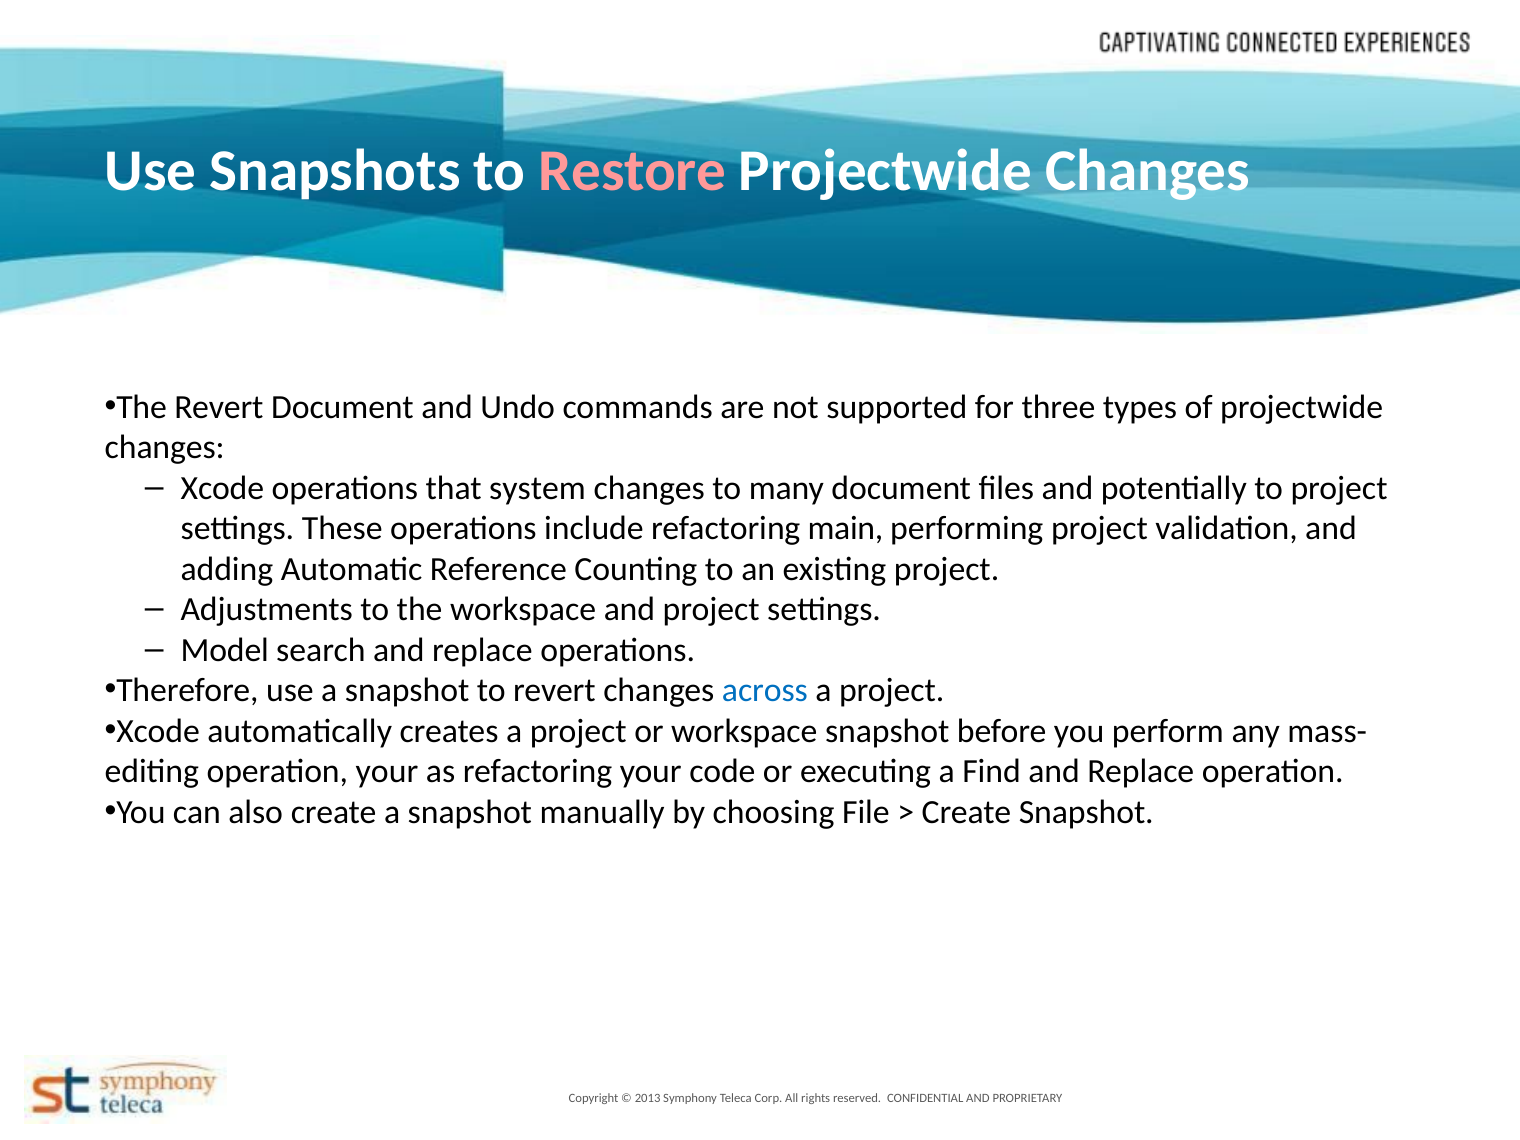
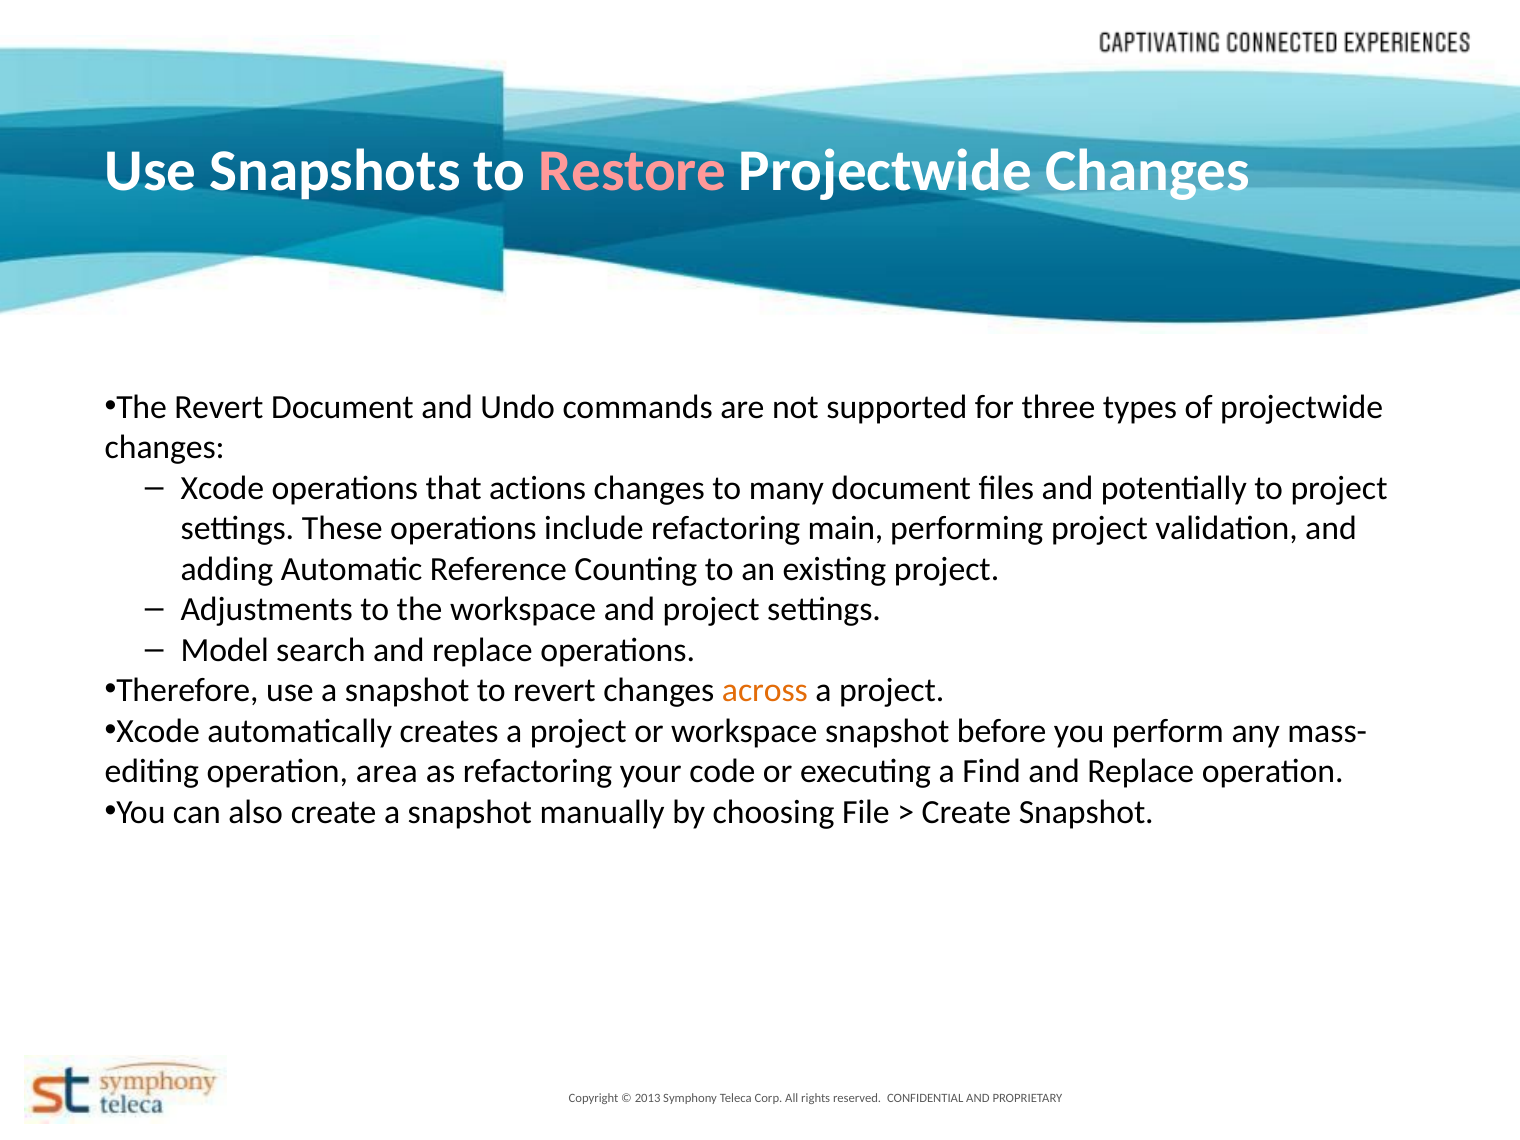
system: system -> actions
across colour: blue -> orange
operation your: your -> area
